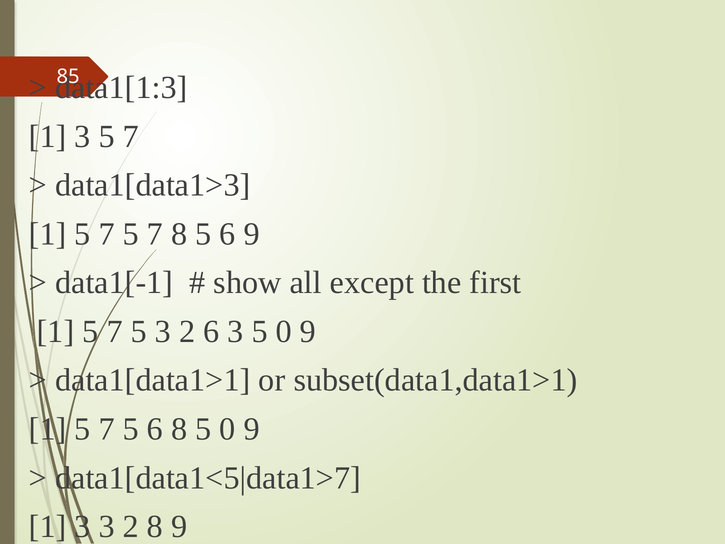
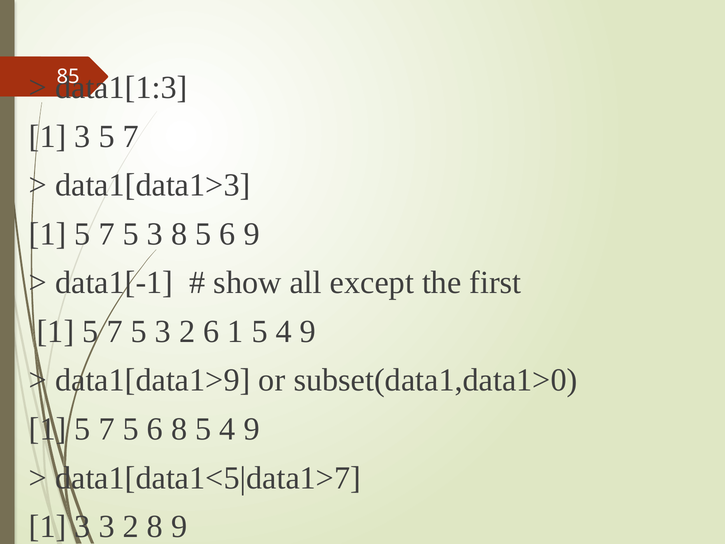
7 at (155, 234): 7 -> 3
6 3: 3 -> 1
0 at (284, 331): 0 -> 4
data1[data1>1: data1[data1>1 -> data1[data1>9
subset(data1,data1>1: subset(data1,data1>1 -> subset(data1,data1>0
8 5 0: 0 -> 4
